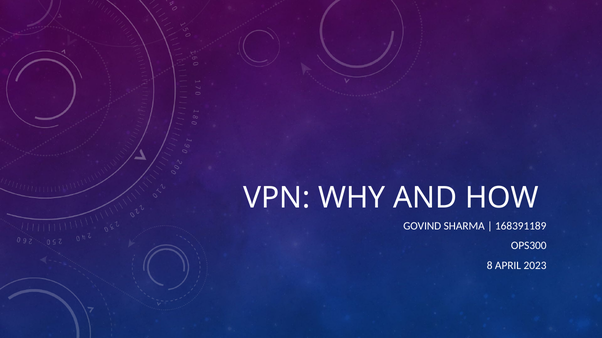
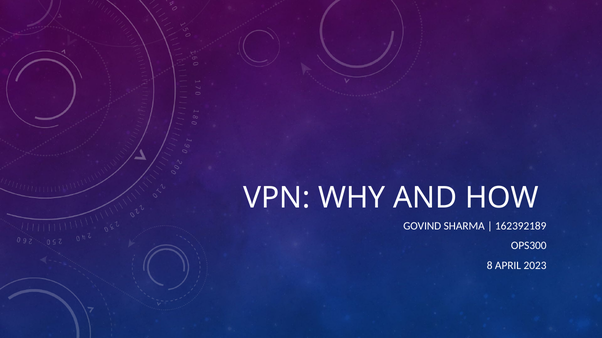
168391189: 168391189 -> 162392189
